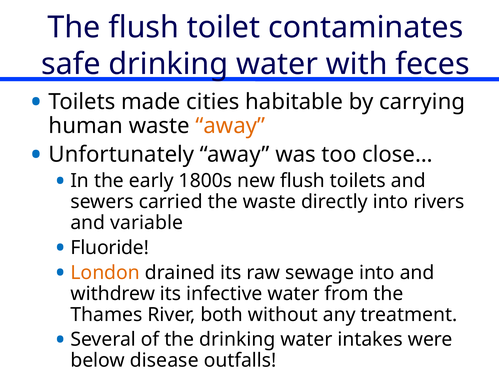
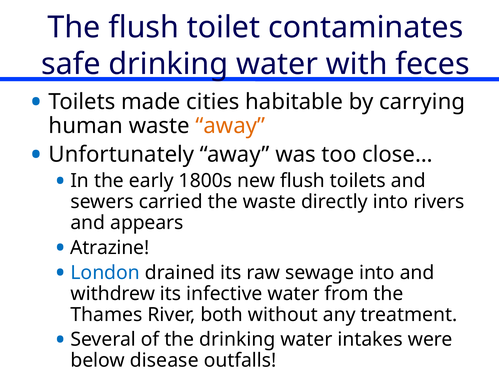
variable: variable -> appears
Fluoride: Fluoride -> Atrazine
London colour: orange -> blue
